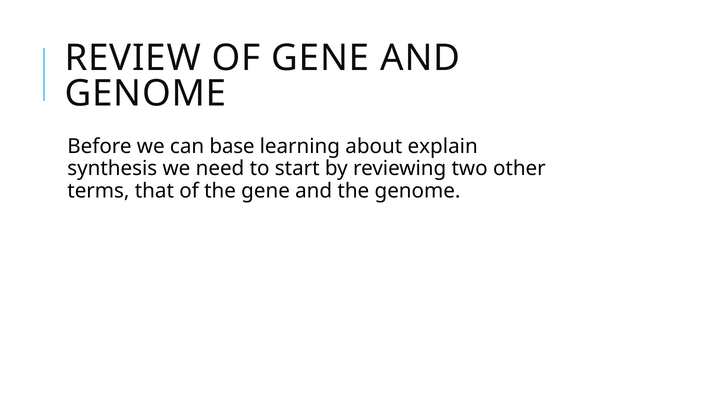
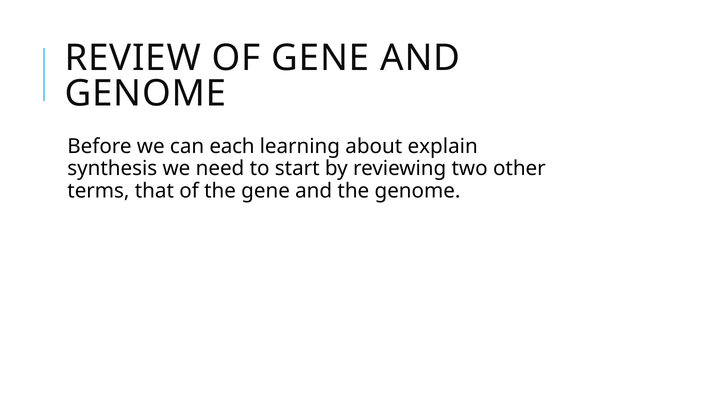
base: base -> each
